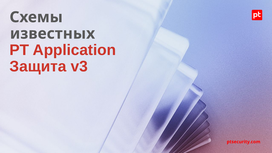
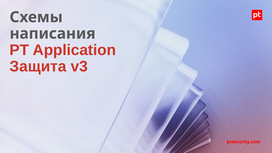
известных: известных -> написания
